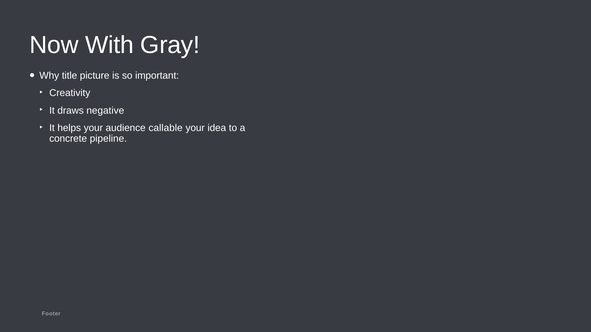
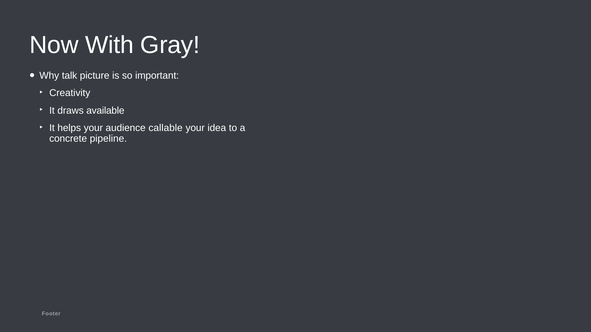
title: title -> talk
negative: negative -> available
